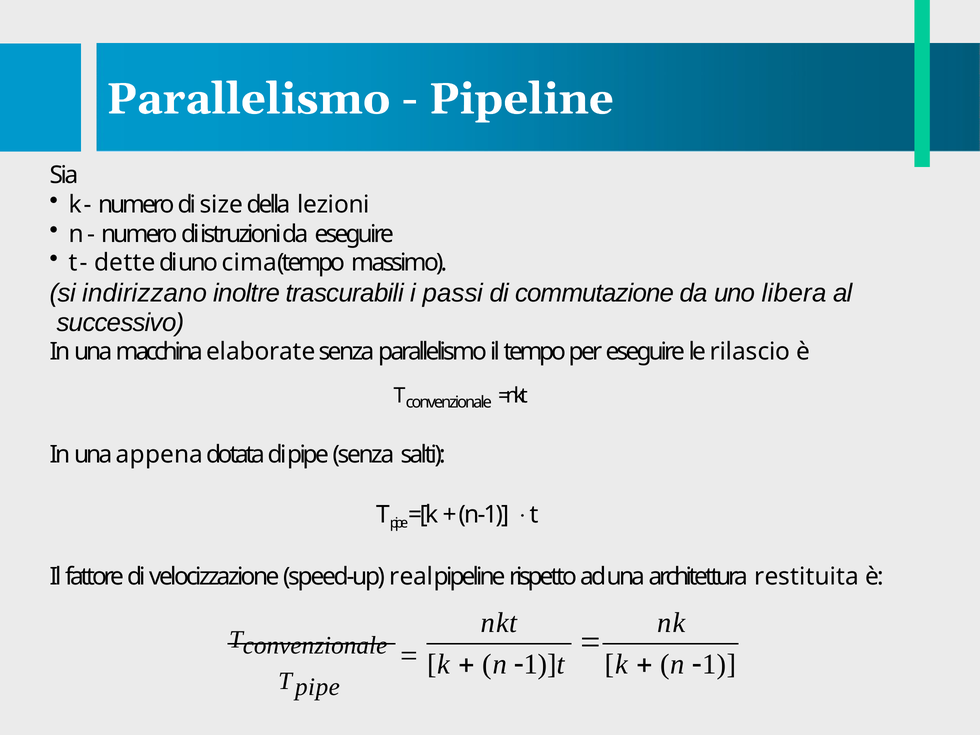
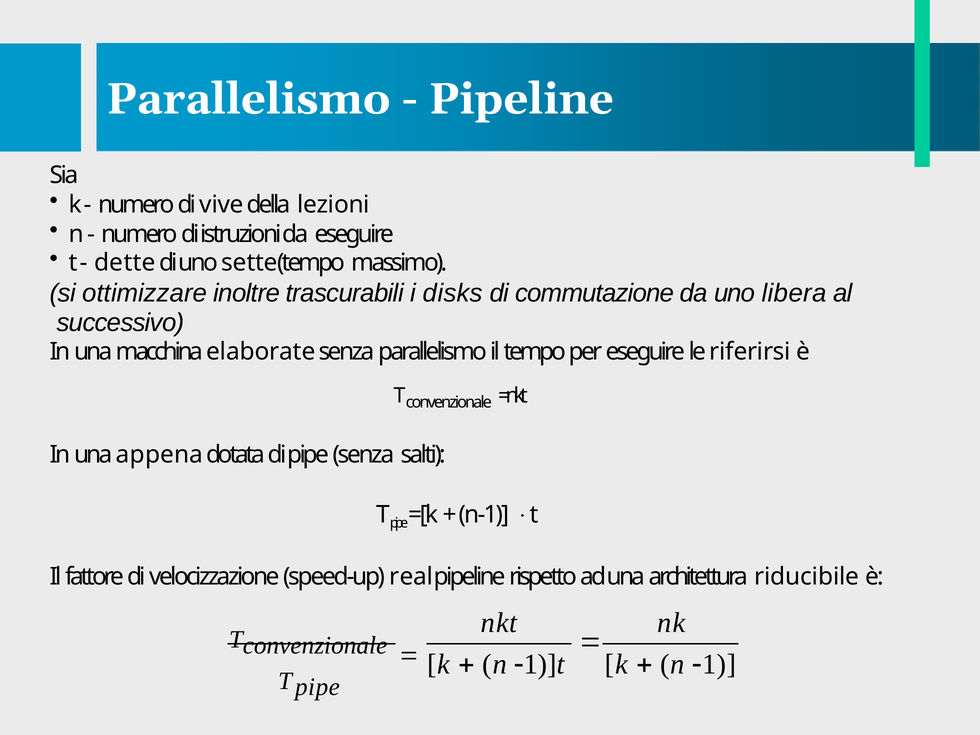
size: size -> vive
cima: cima -> sette
indirizzano: indirizzano -> ottimizzare
passi: passi -> disks
rilascio: rilascio -> riferirsi
restituita: restituita -> riducibile
